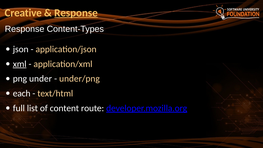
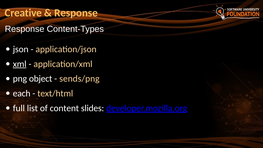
Response at (76, 13) underline: present -> none
under: under -> object
under/png: under/png -> sends/png
route: route -> slides
